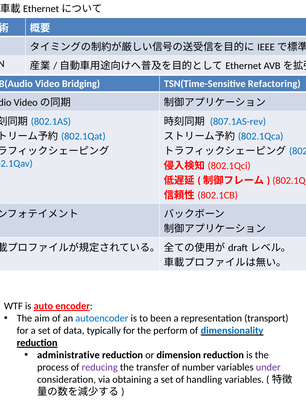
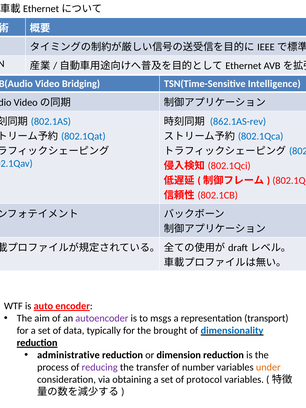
Refactoring: Refactoring -> Intelligence
807.1AS-rev: 807.1AS-rev -> 862.1AS-rev
autoencoder colour: blue -> purple
been: been -> msgs
perform: perform -> brought
under colour: purple -> orange
handling: handling -> protocol
